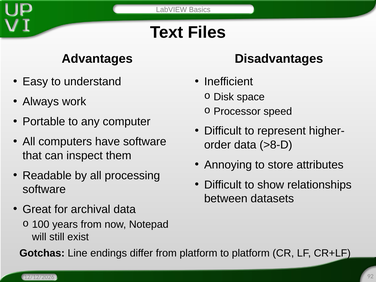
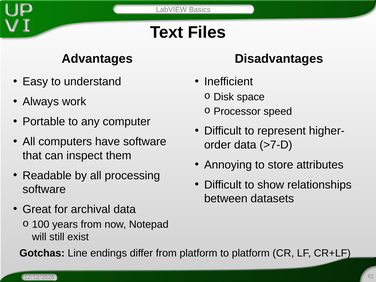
>8-D: >8-D -> >7-D
